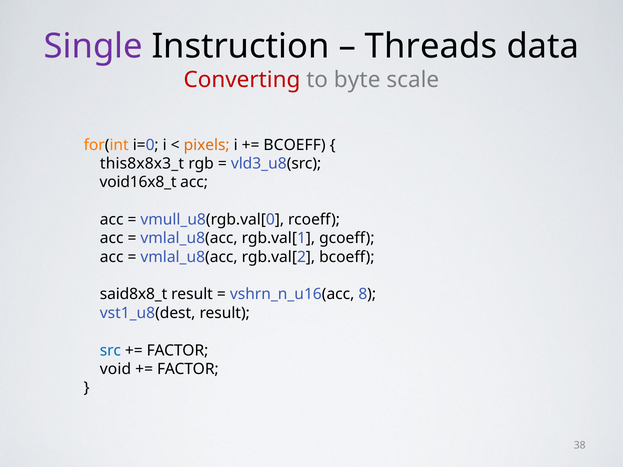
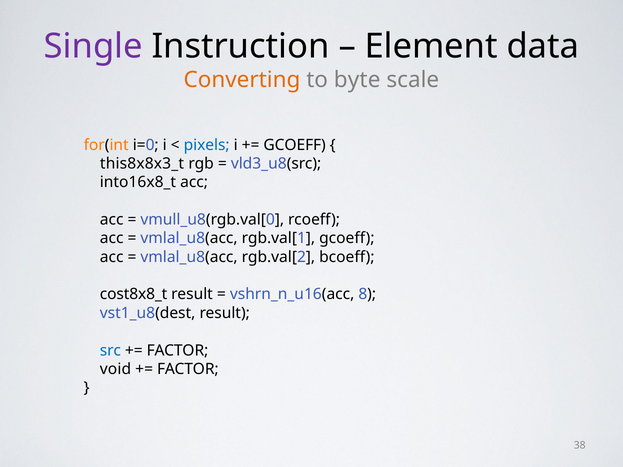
Threads: Threads -> Element
Converting colour: red -> orange
pixels colour: orange -> blue
BCOEFF at (295, 145): BCOEFF -> GCOEFF
void16x8_t: void16x8_t -> into16x8_t
said8x8_t: said8x8_t -> cost8x8_t
